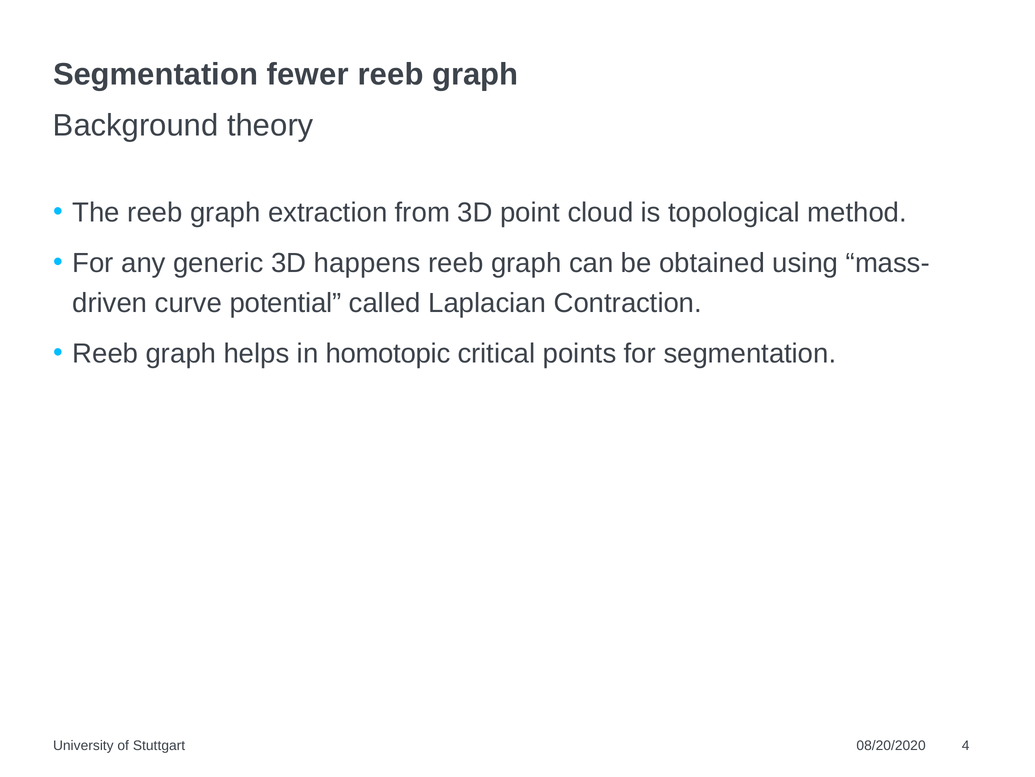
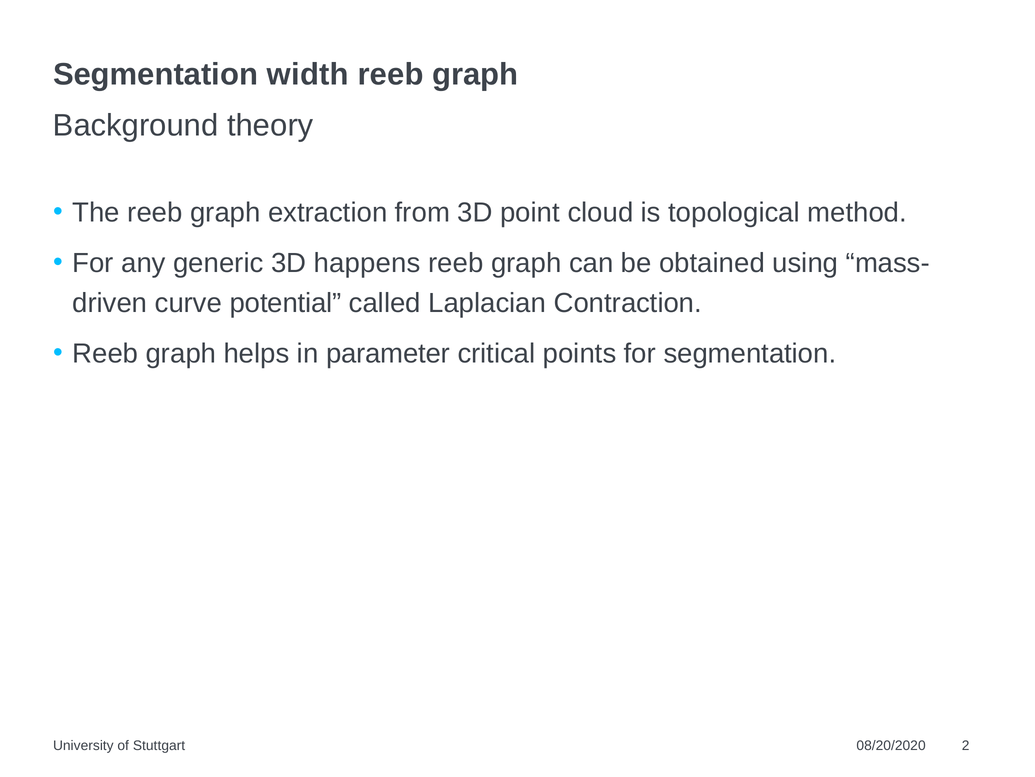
fewer: fewer -> width
homotopic: homotopic -> parameter
4: 4 -> 2
